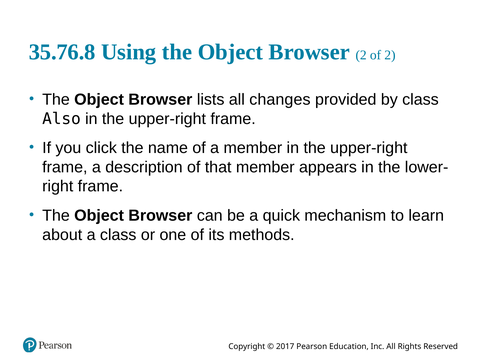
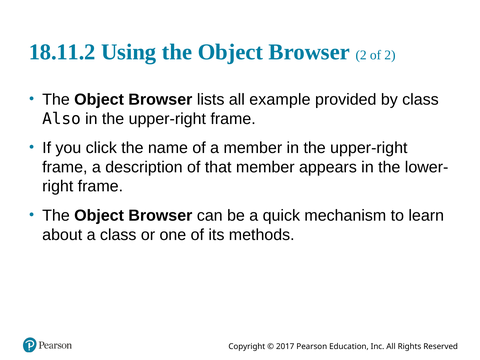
35.76.8: 35.76.8 -> 18.11.2
changes: changes -> example
